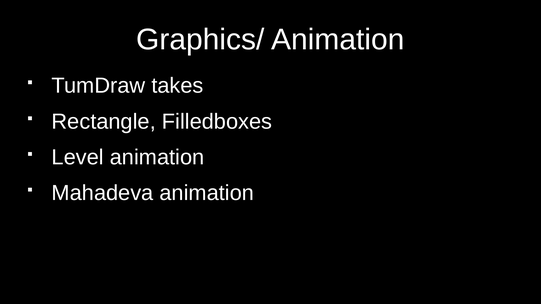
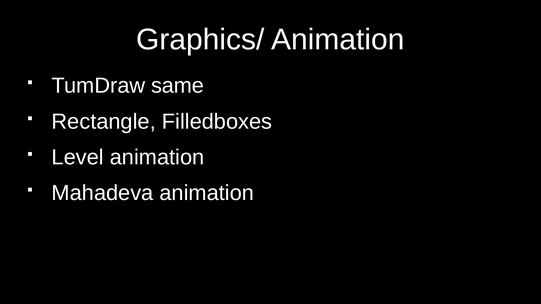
takes: takes -> same
